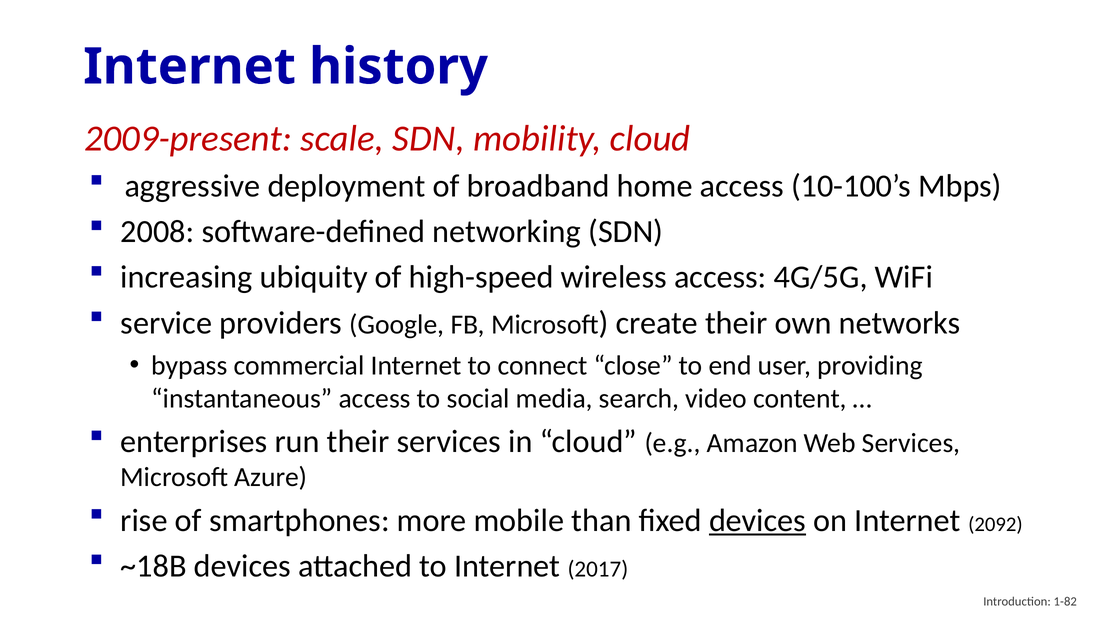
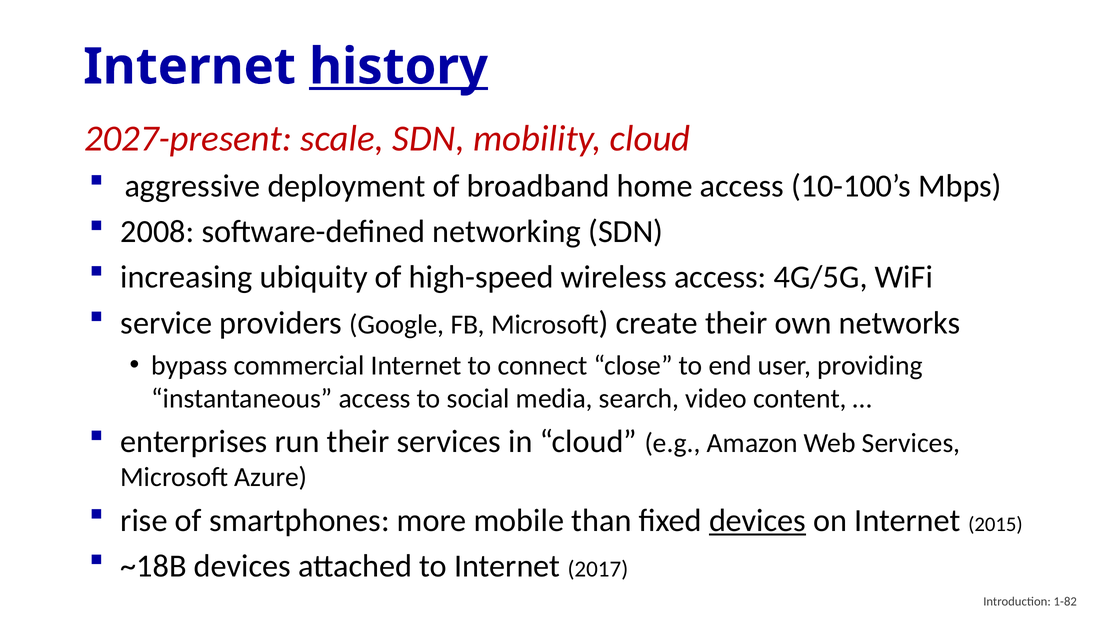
history underline: none -> present
2009-present: 2009-present -> 2027-present
2092: 2092 -> 2015
